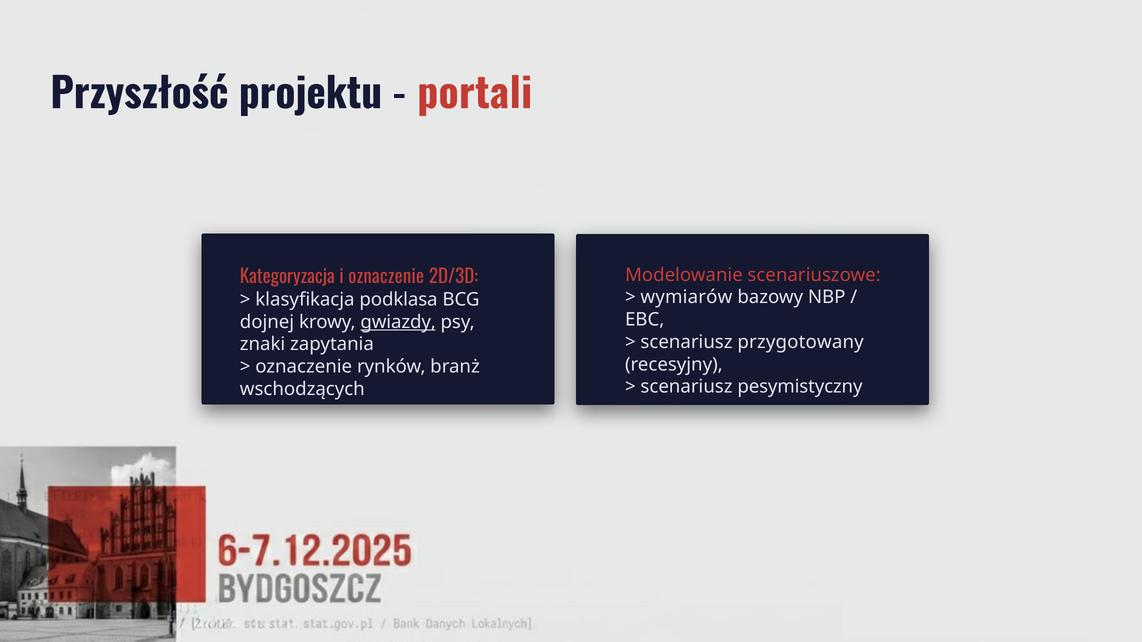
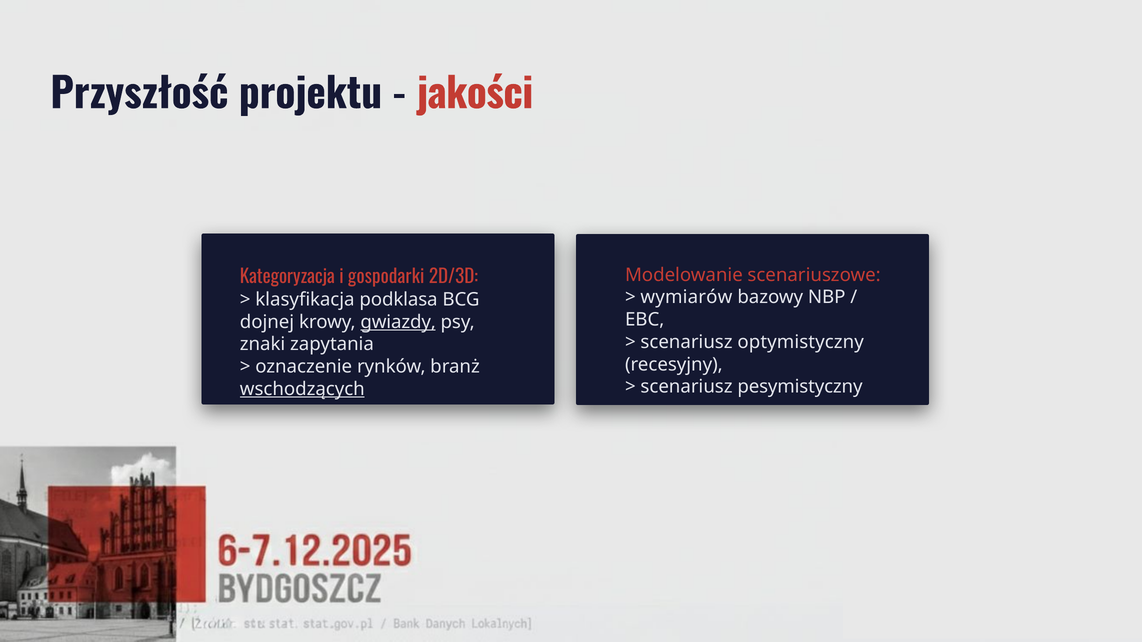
portali: portali -> jakości
i oznaczenie: oznaczenie -> gospodarki
przygotowany: przygotowany -> optymistyczny
wschodzących underline: none -> present
